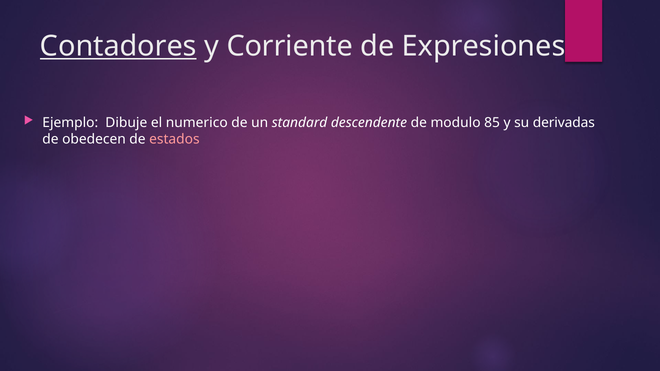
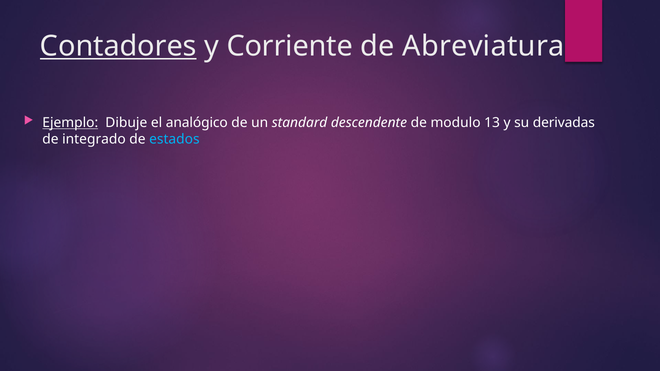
Expresiones: Expresiones -> Abreviatura
Ejemplo underline: none -> present
numerico: numerico -> analógico
85: 85 -> 13
obedecen: obedecen -> integrado
estados colour: pink -> light blue
